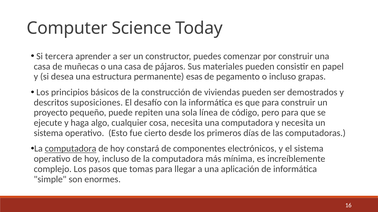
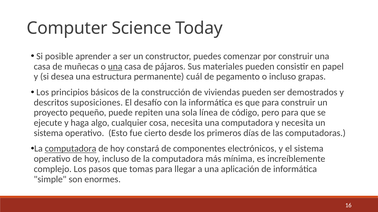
tercera: tercera -> posible
una at (115, 67) underline: none -> present
esas: esas -> cuál
